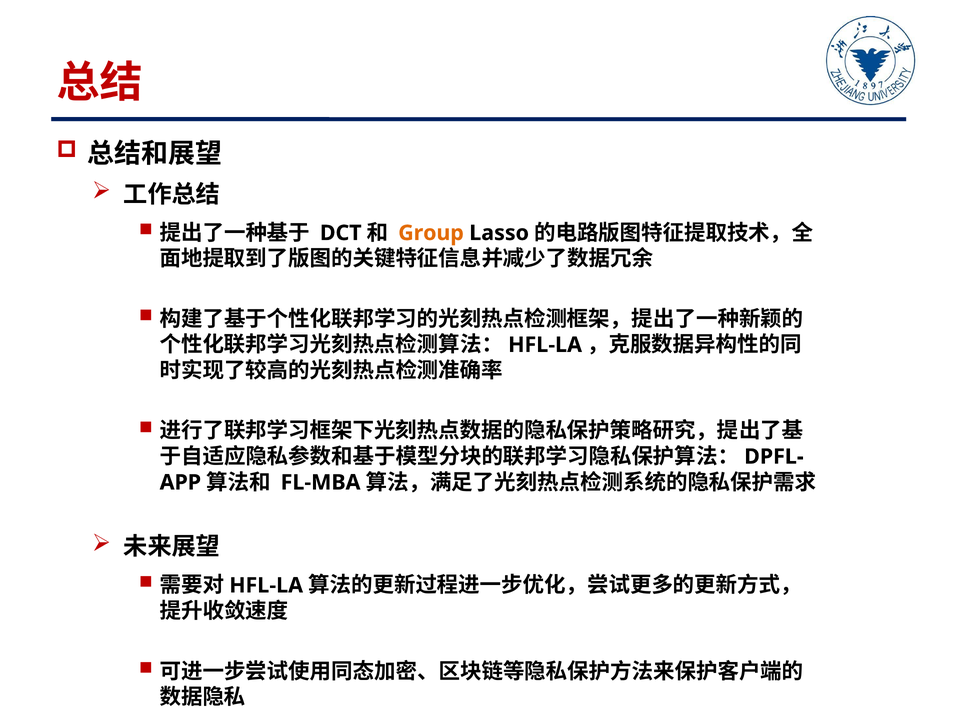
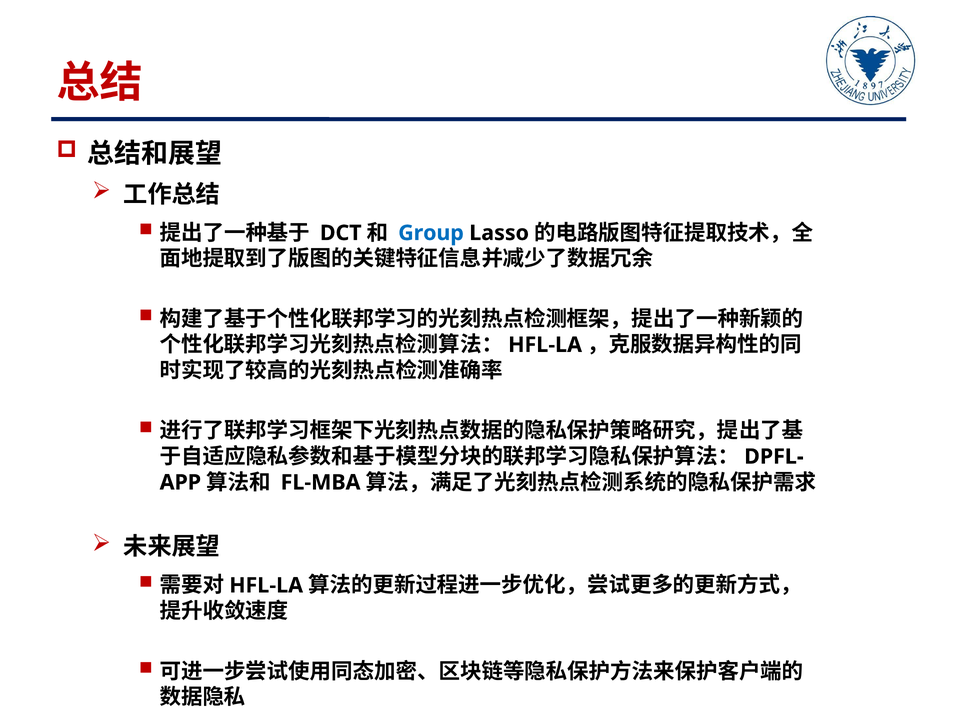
Group colour: orange -> blue
